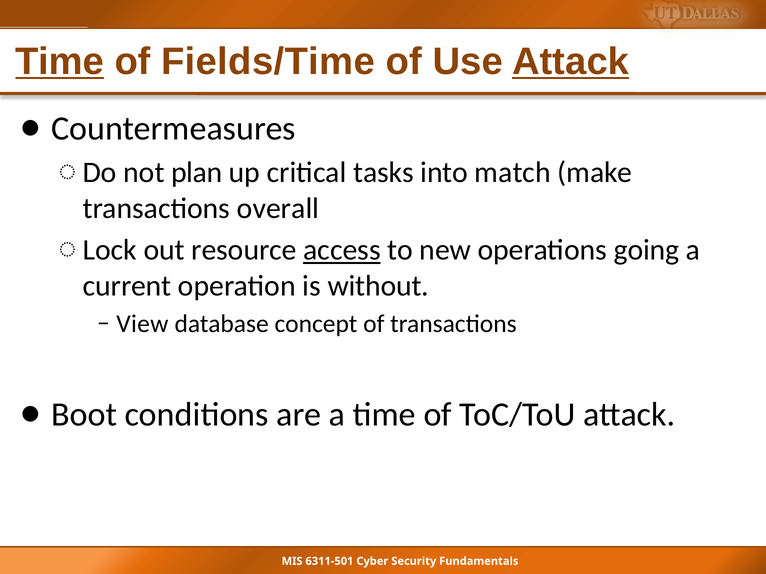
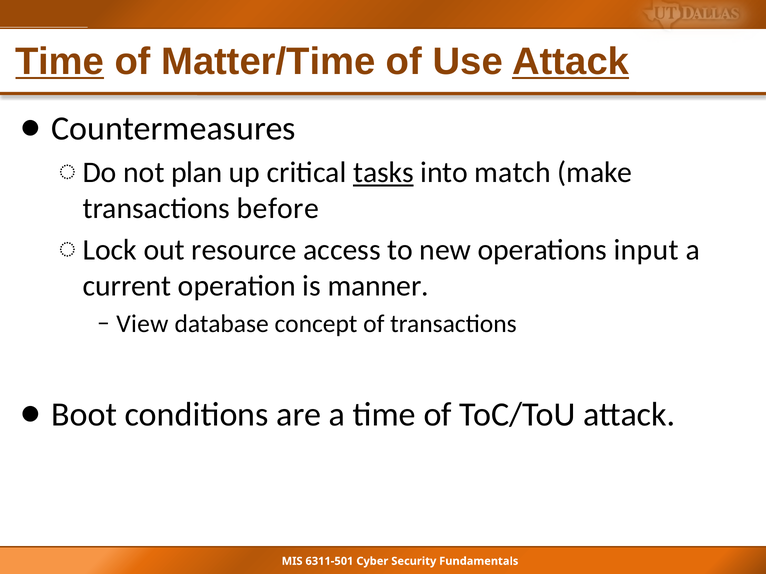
Fields/Time: Fields/Time -> Matter/Time
tasks underline: none -> present
overall: overall -> before
access underline: present -> none
going: going -> input
without: without -> manner
